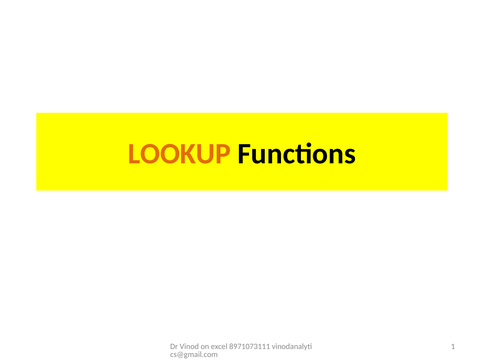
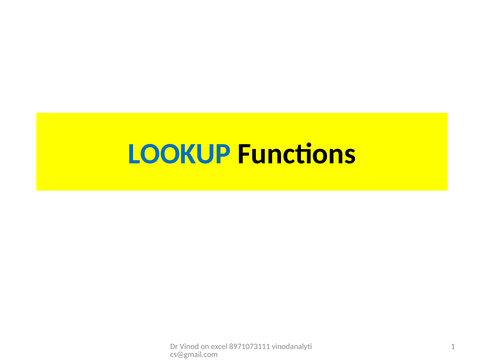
LOOKUP colour: orange -> blue
